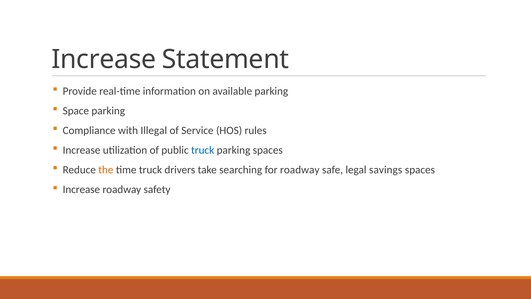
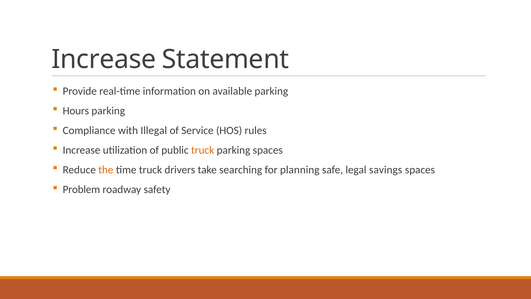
Space: Space -> Hours
truck at (203, 150) colour: blue -> orange
for roadway: roadway -> planning
Increase at (81, 189): Increase -> Problem
